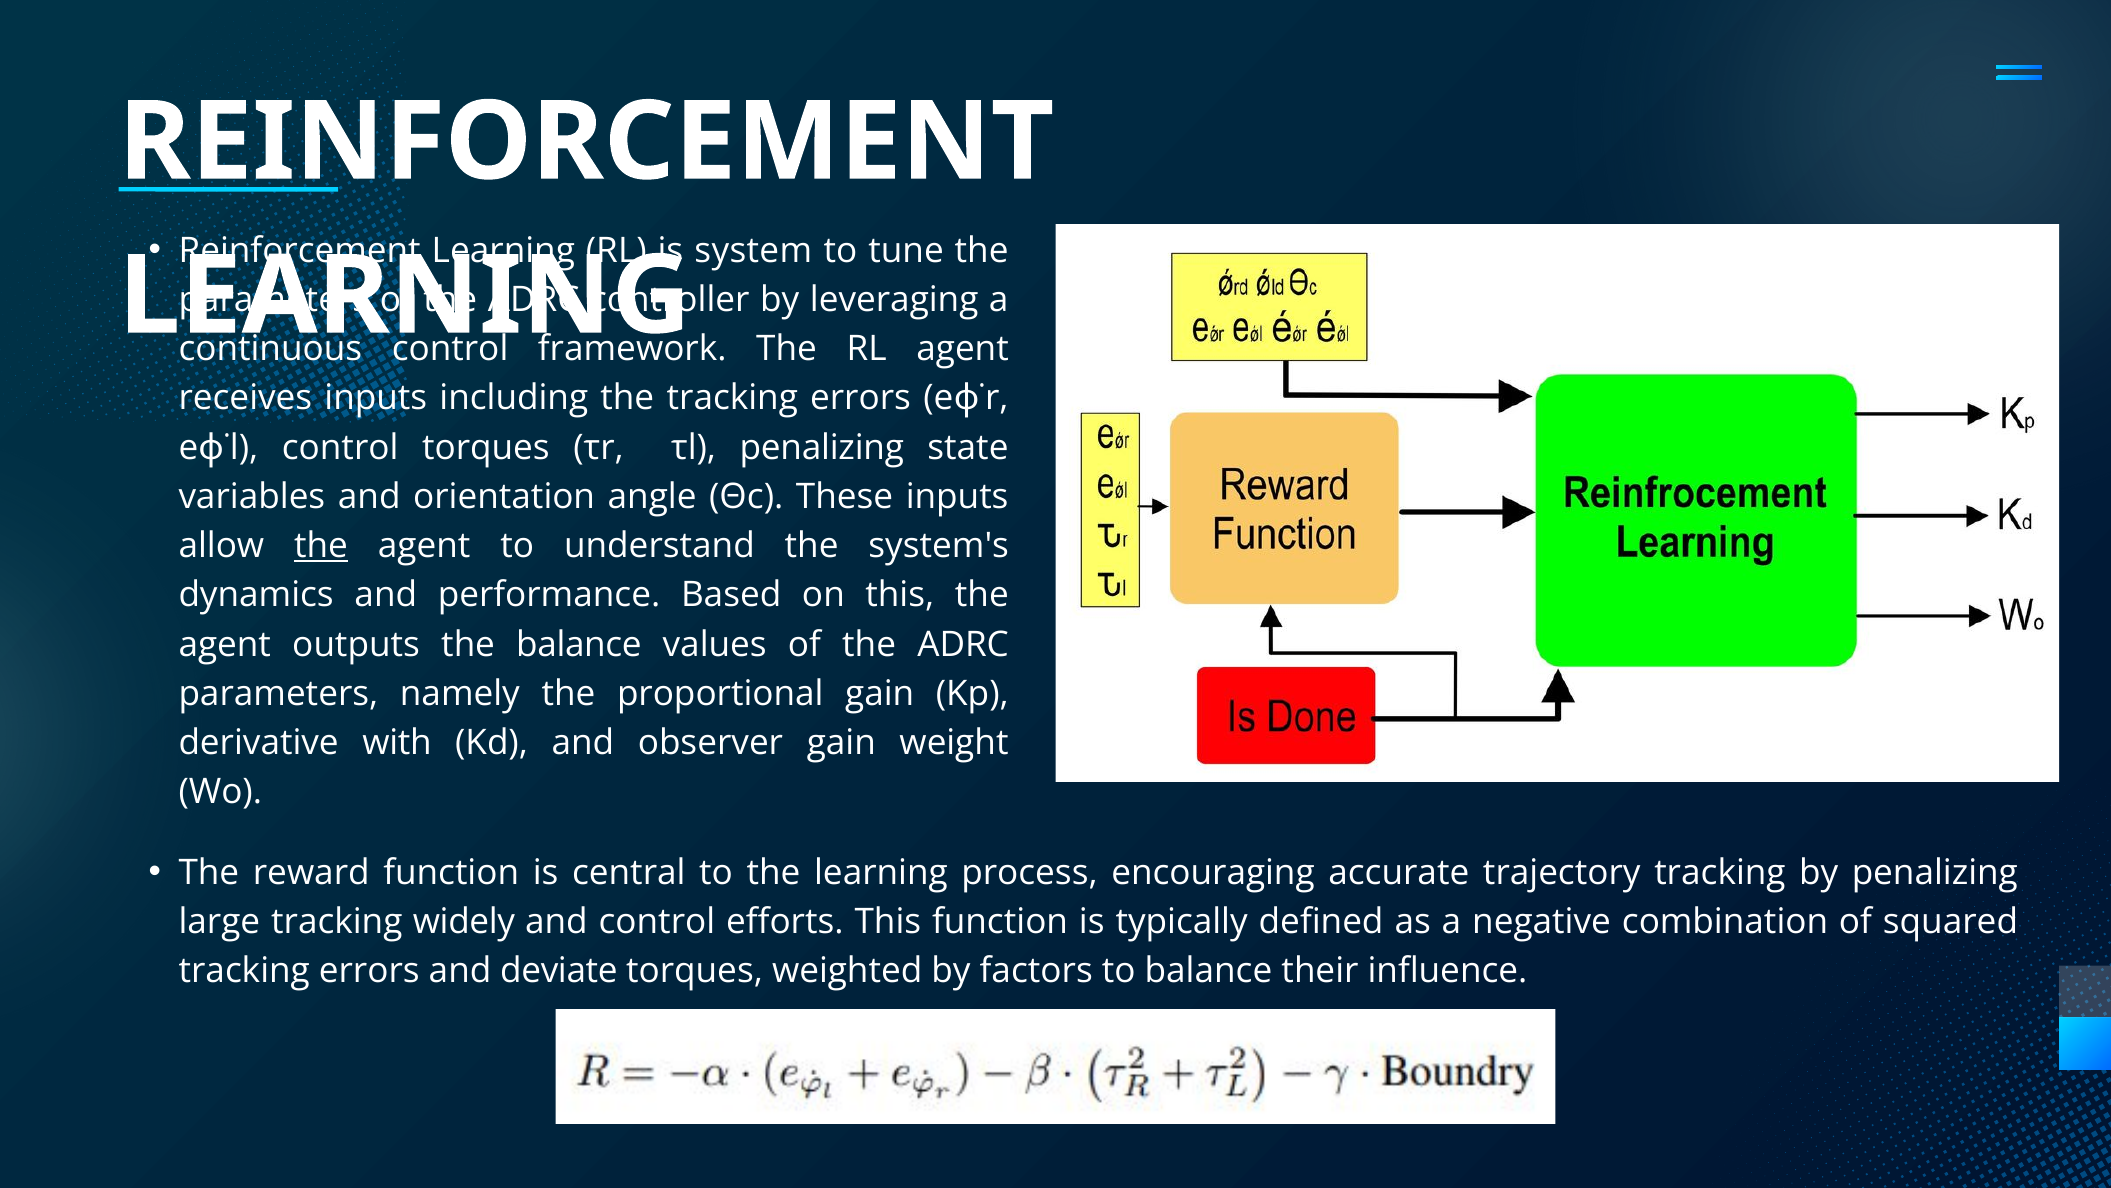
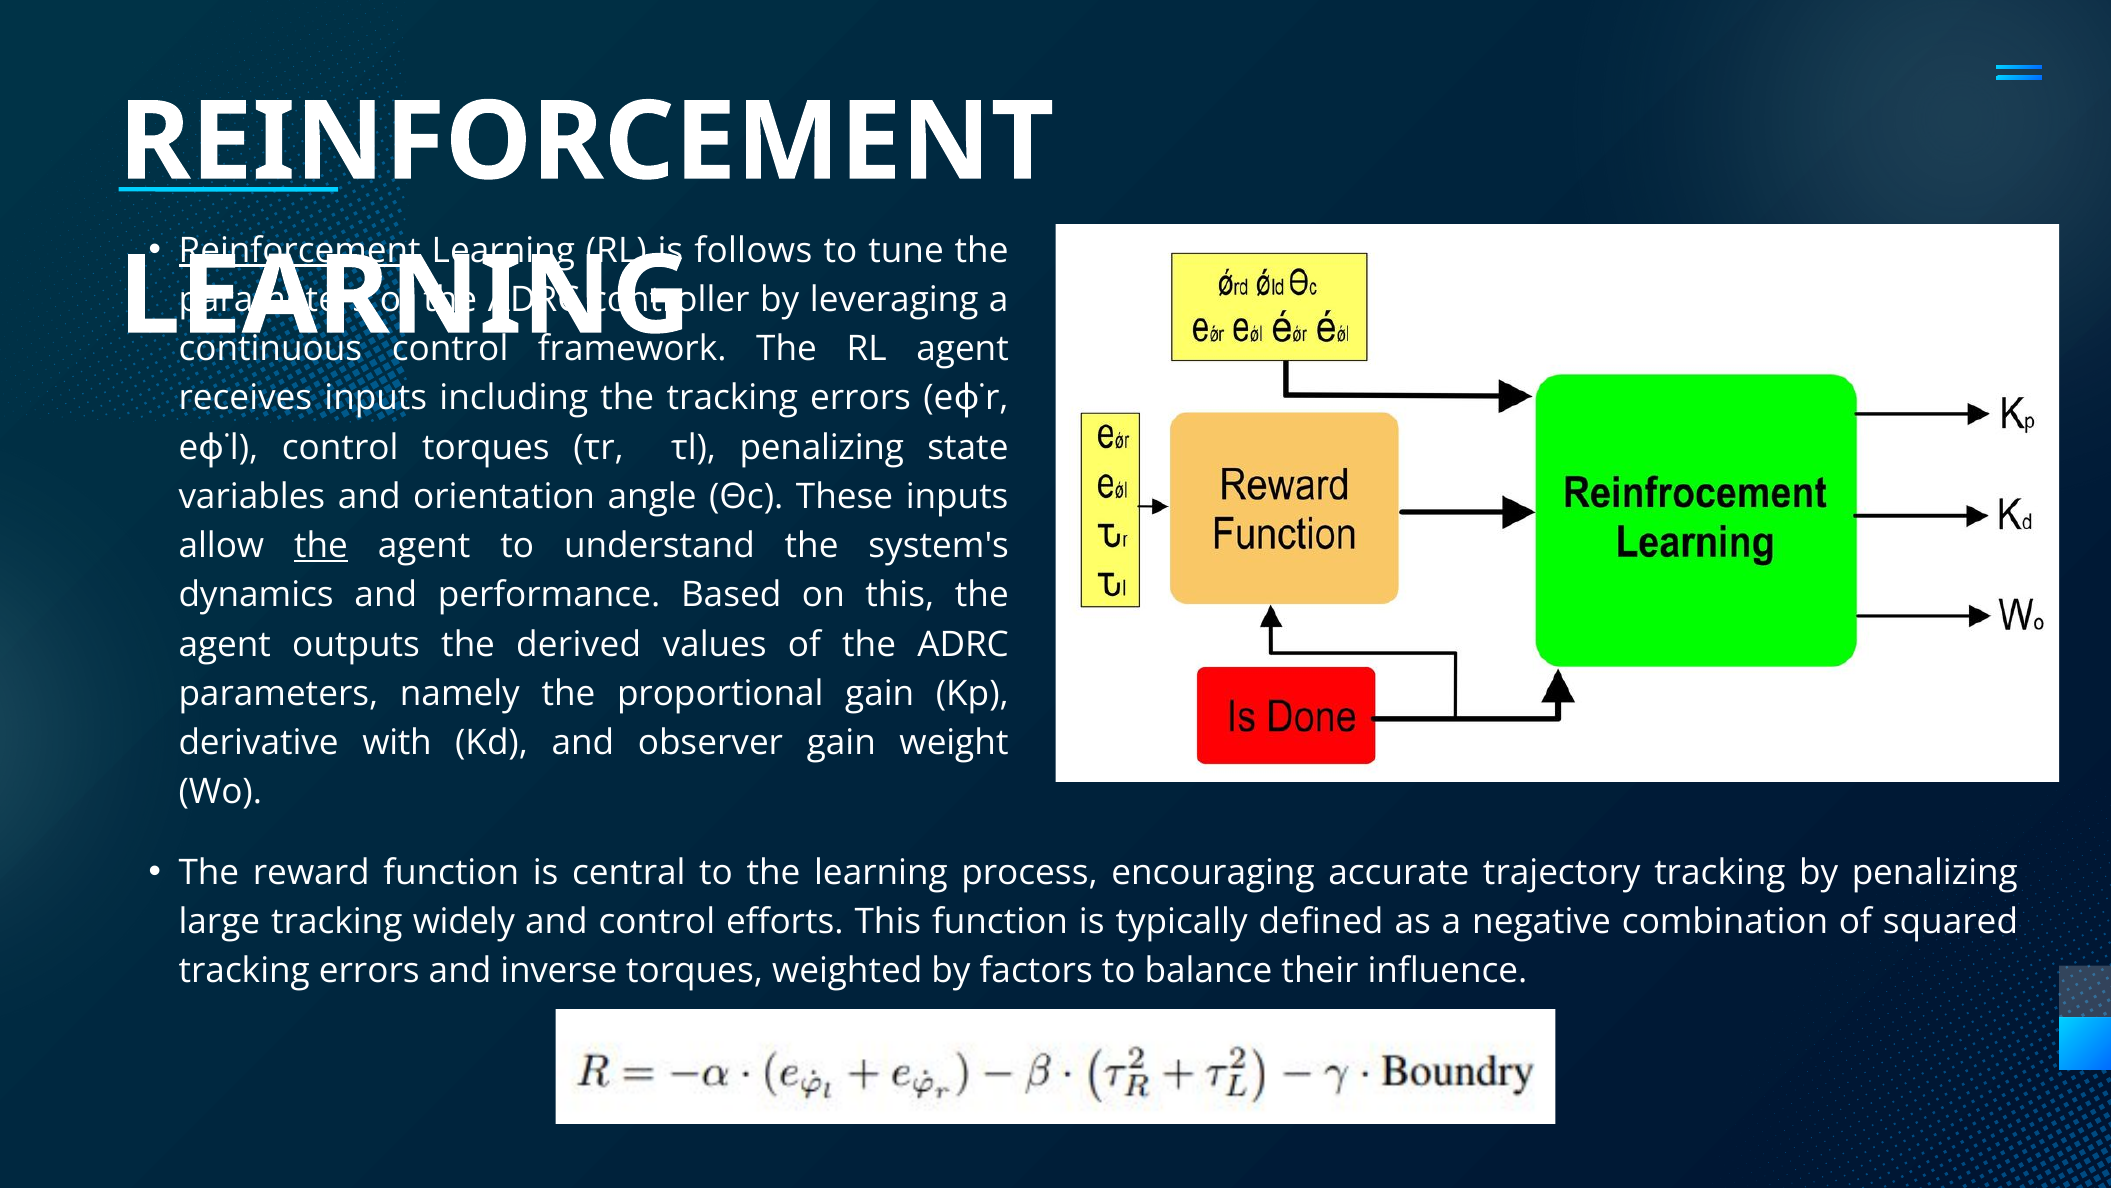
Reinforcement at (300, 250) underline: none -> present
system: system -> follows
the balance: balance -> derived
deviate: deviate -> inverse
